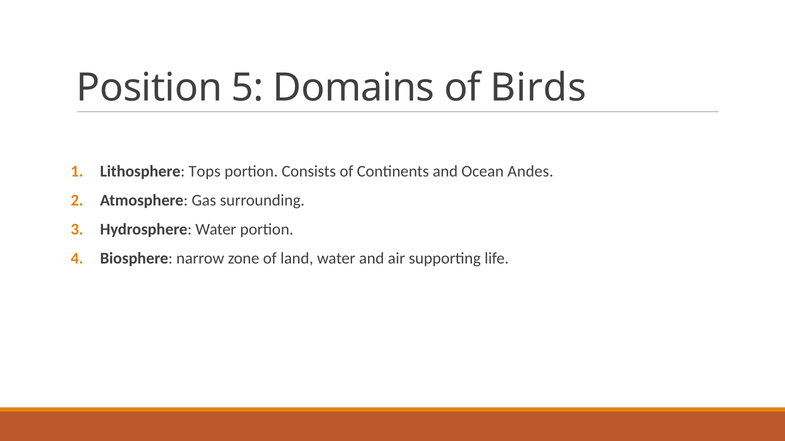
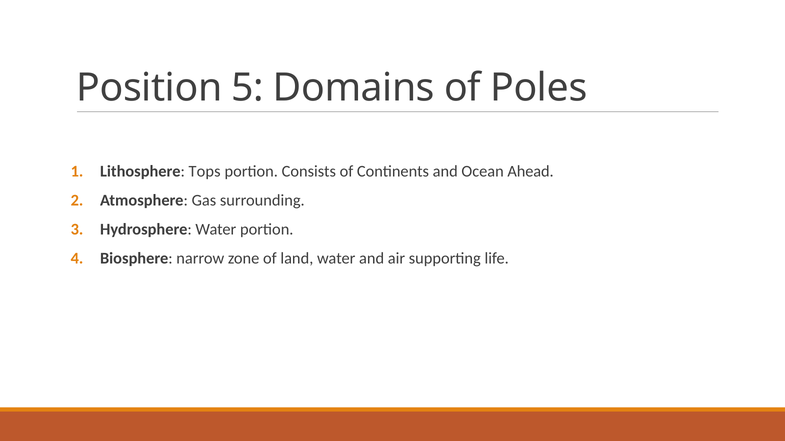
Birds: Birds -> Poles
Andes: Andes -> Ahead
